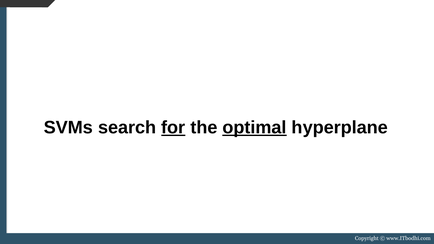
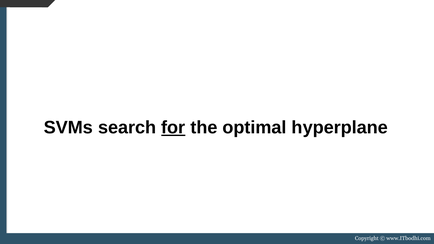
optimal underline: present -> none
